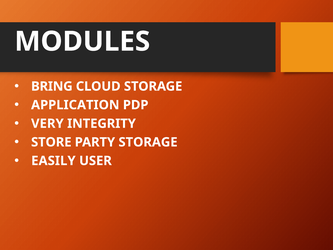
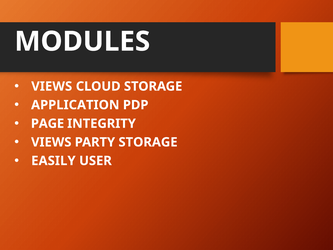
BRING at (52, 86): BRING -> VIEWS
VERY: VERY -> PAGE
STORE at (51, 142): STORE -> VIEWS
